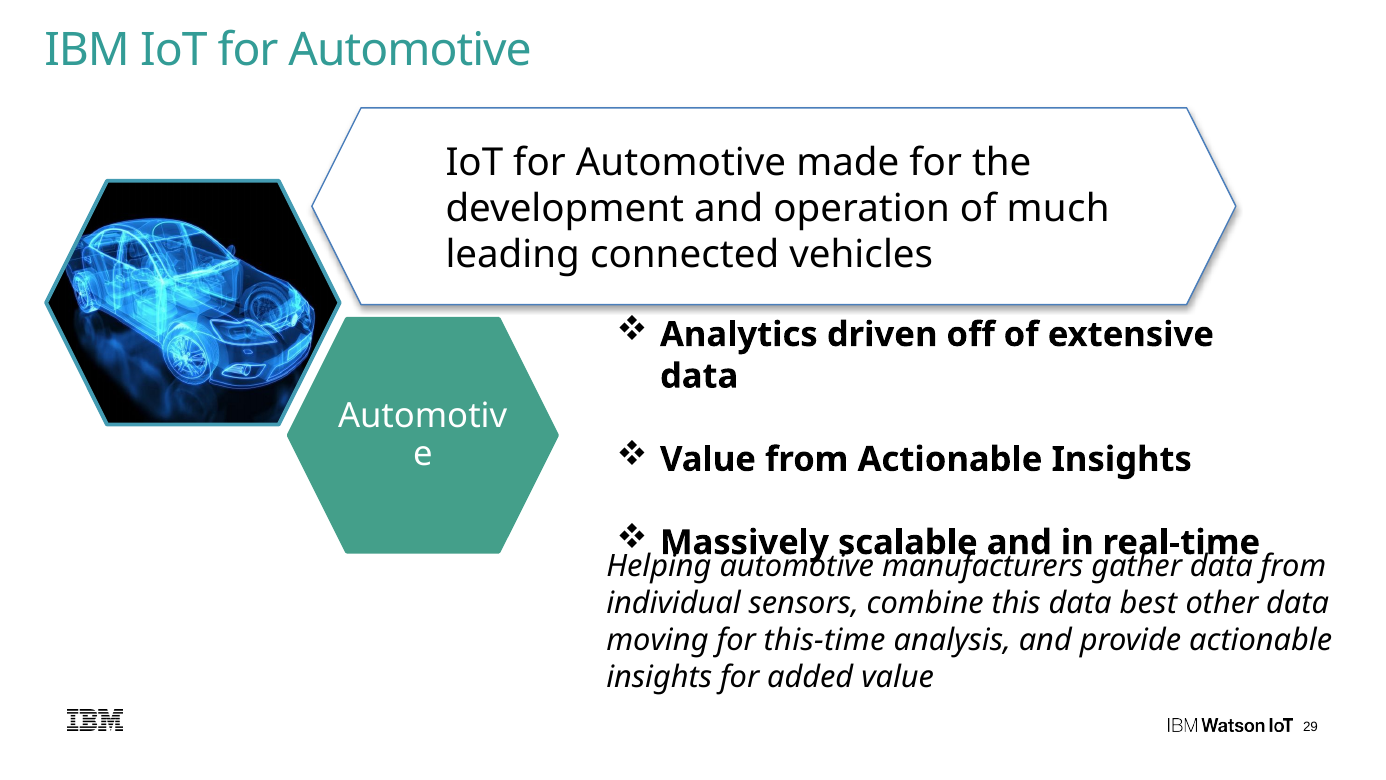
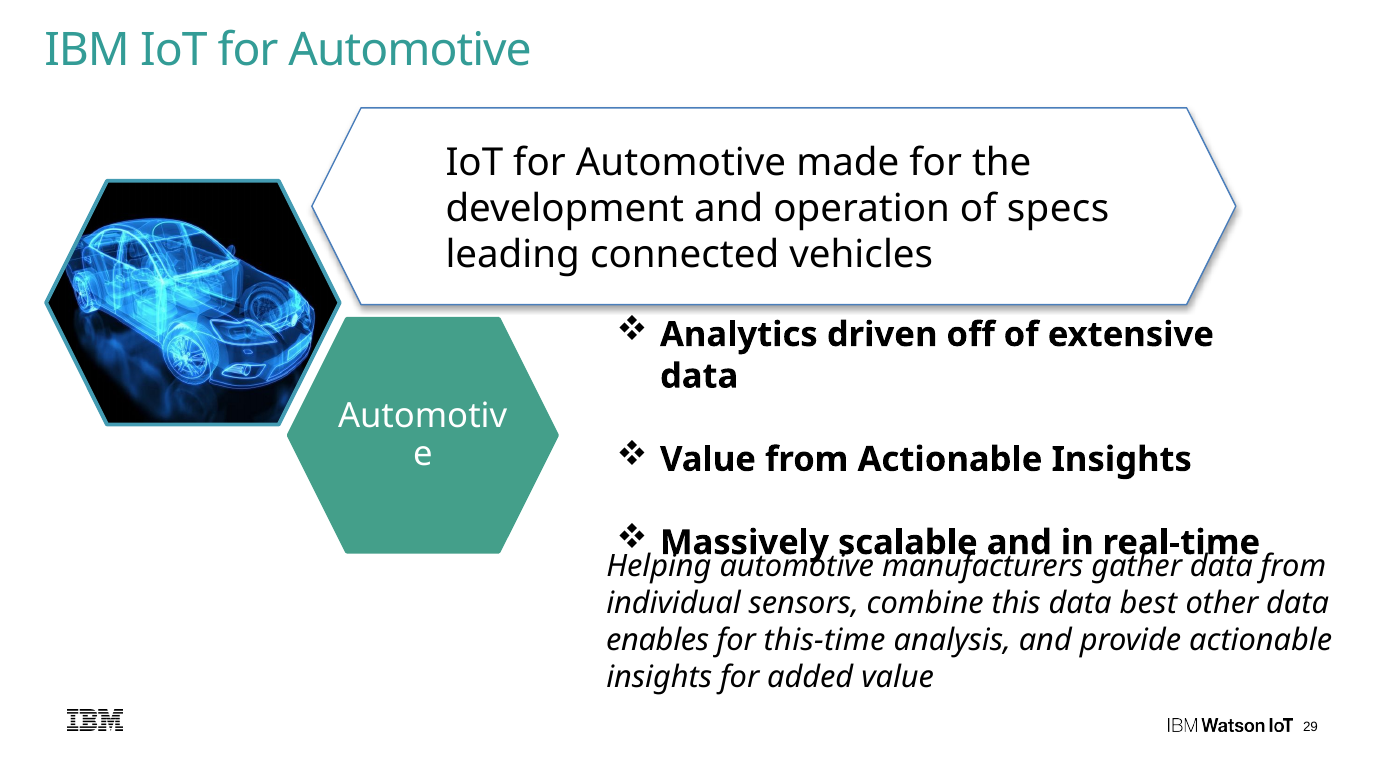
much: much -> specs
moving: moving -> enables
